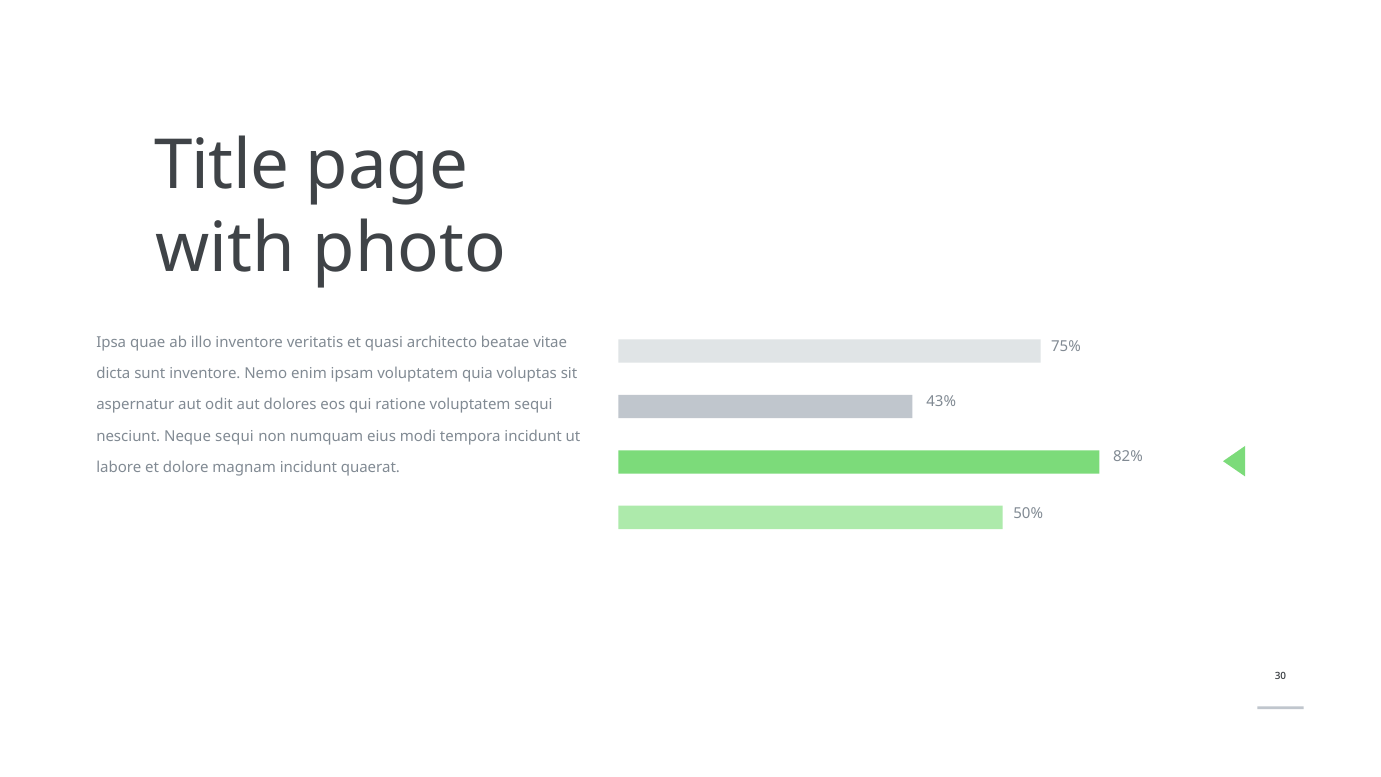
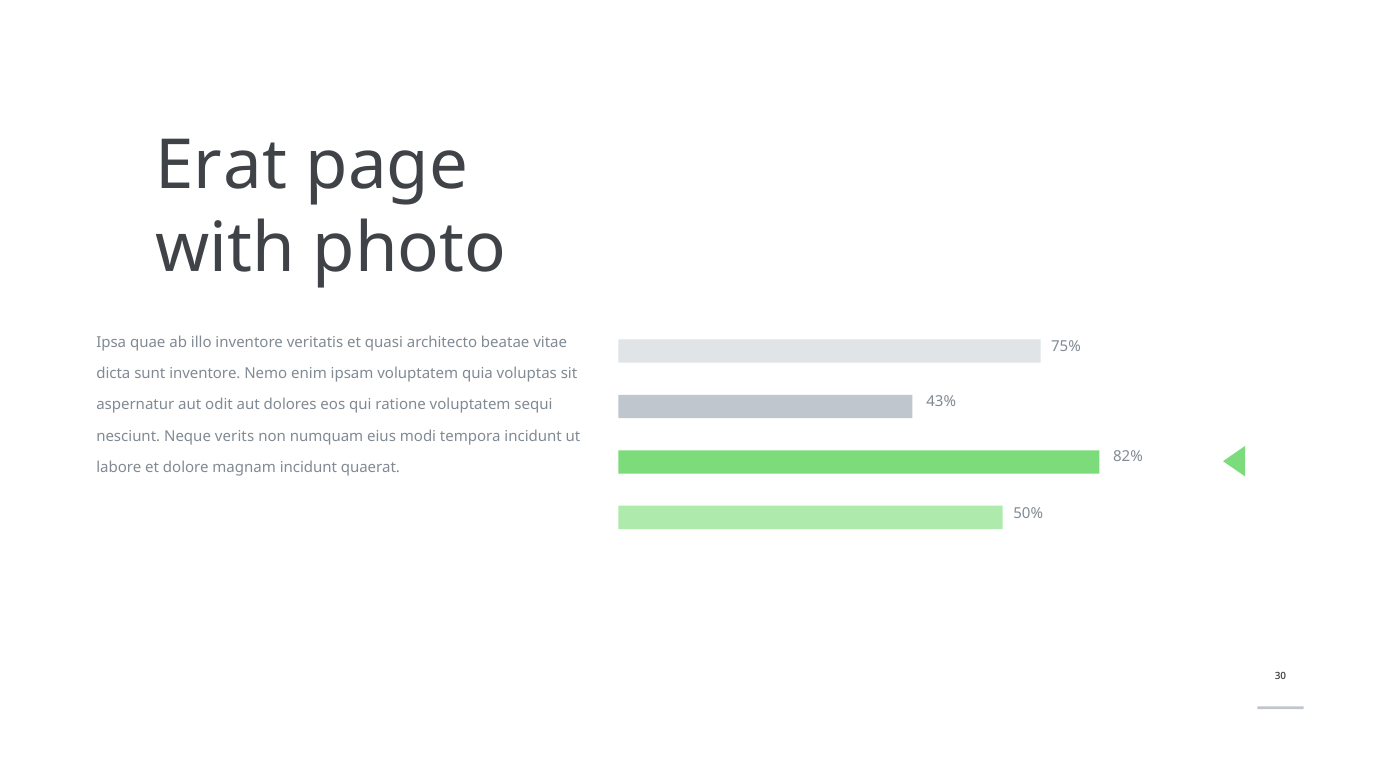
Title: Title -> Erat
Neque sequi: sequi -> verits
